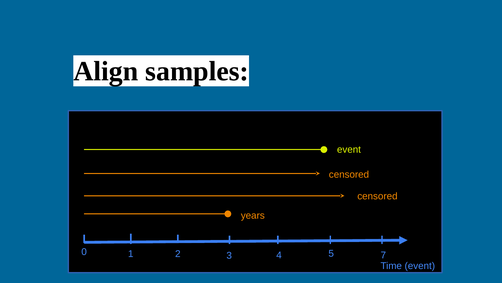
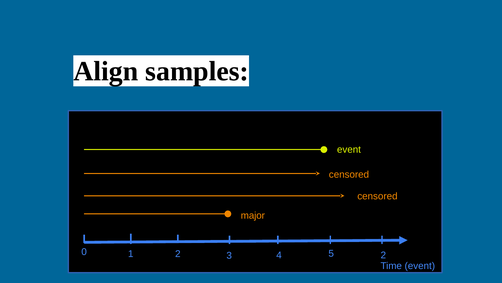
years: years -> major
3 7: 7 -> 2
